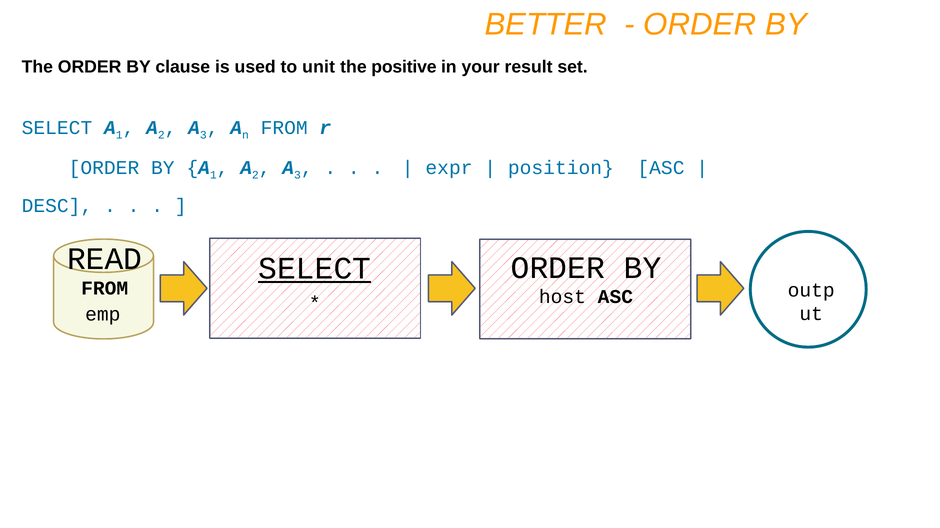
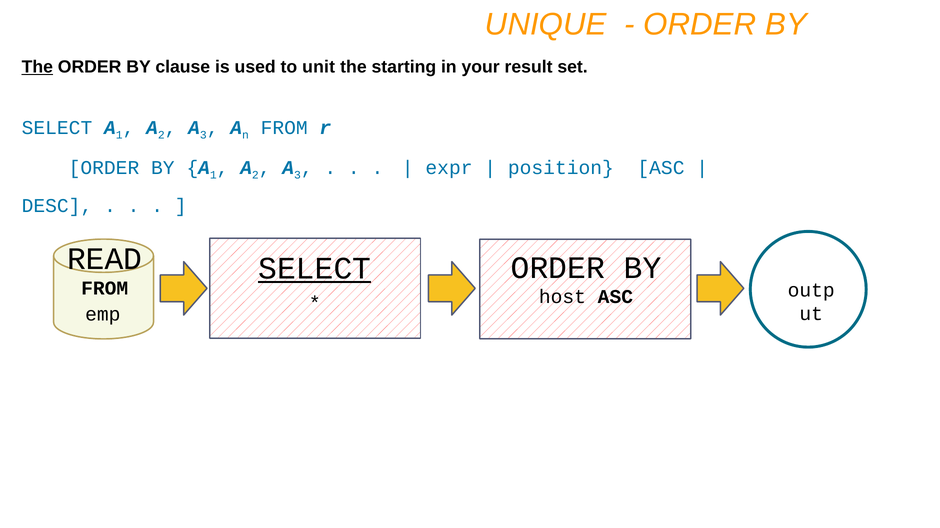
BETTER: BETTER -> UNIQUE
The at (37, 67) underline: none -> present
positive: positive -> starting
